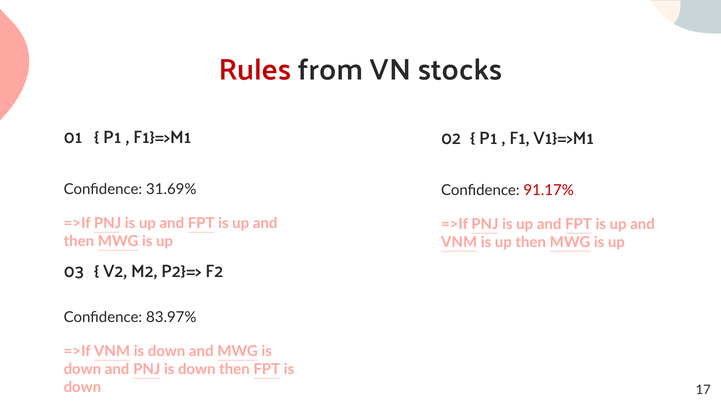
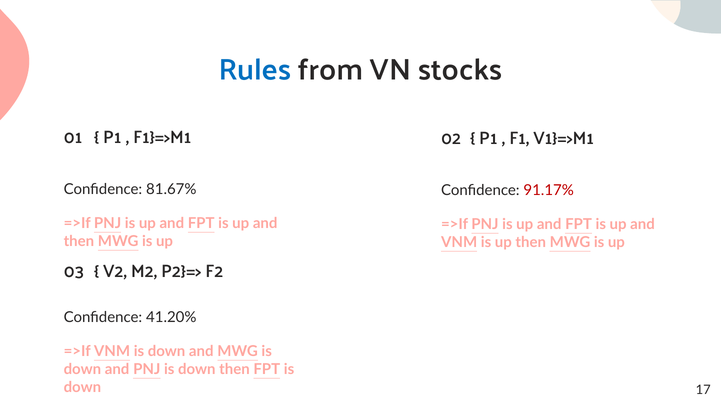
Rules colour: red -> blue
31.69%: 31.69% -> 81.67%
83.97%: 83.97% -> 41.20%
